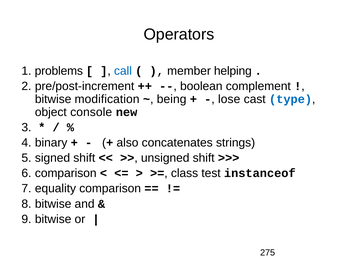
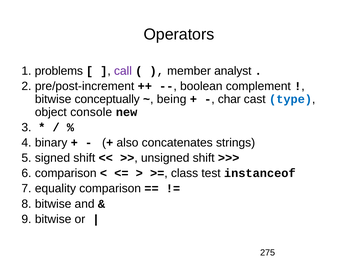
call colour: blue -> purple
helping: helping -> analyst
modification: modification -> conceptually
lose: lose -> char
